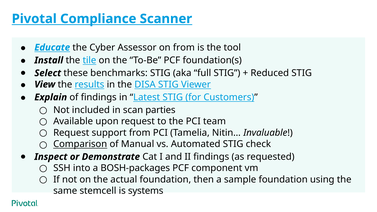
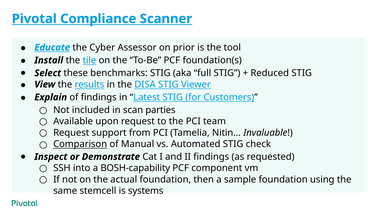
on from: from -> prior
BOSH-packages: BOSH-packages -> BOSH-capability
